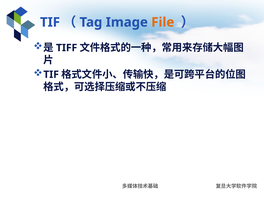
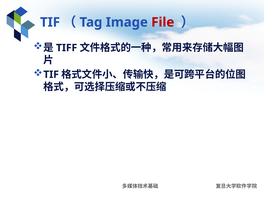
File colour: orange -> red
